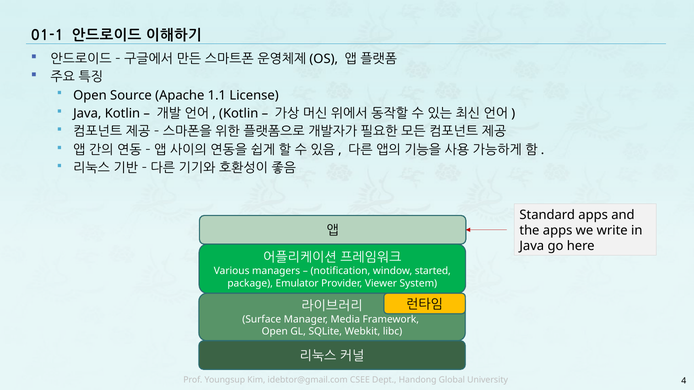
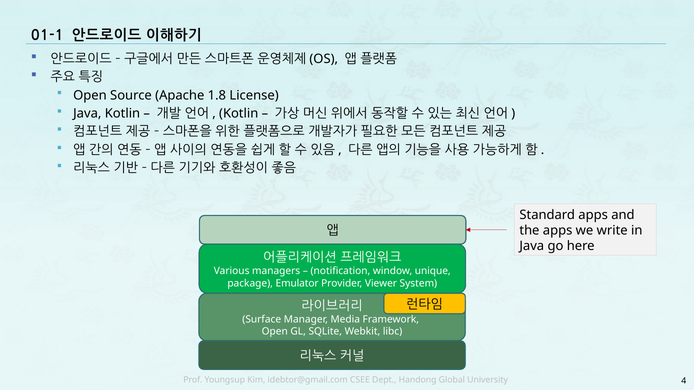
1.1: 1.1 -> 1.8
started: started -> unique
